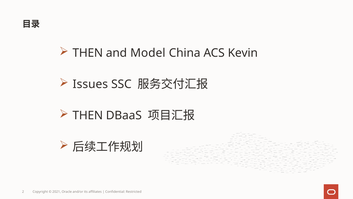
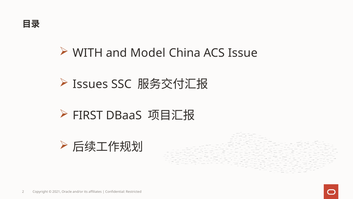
THEN at (88, 53): THEN -> WITH
Kevin: Kevin -> Issue
THEN at (88, 115): THEN -> FIRST
